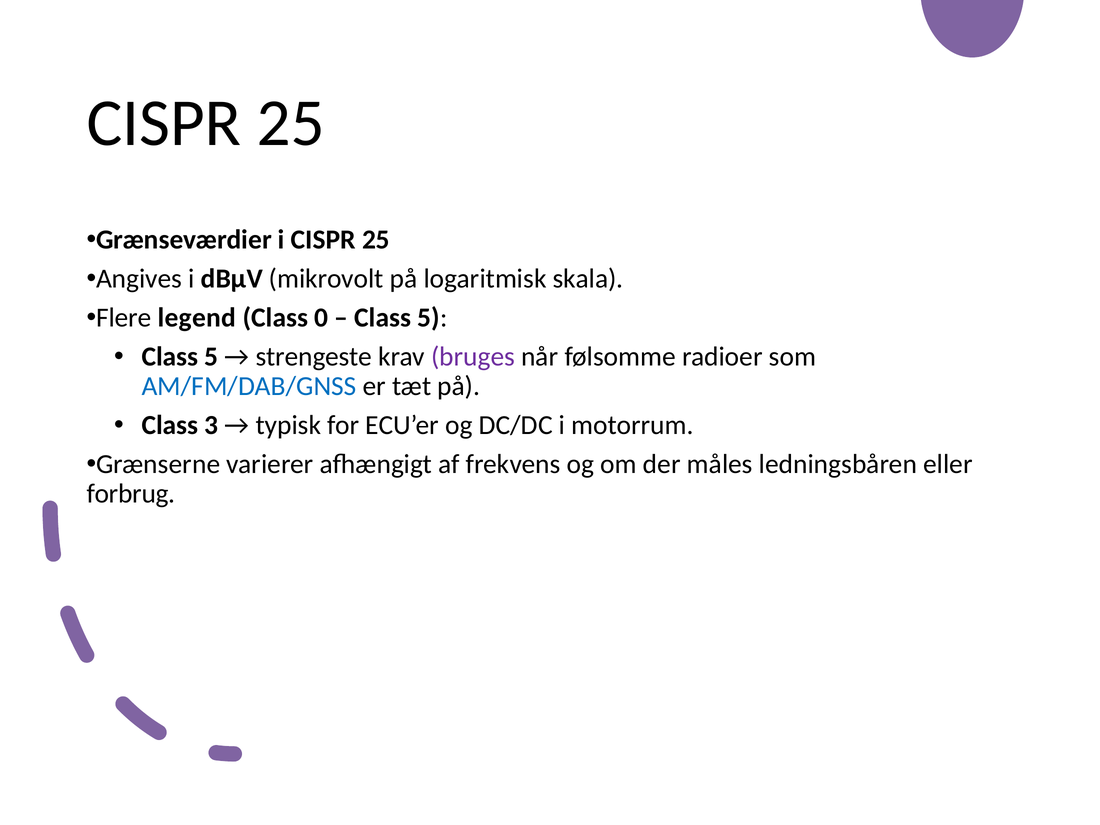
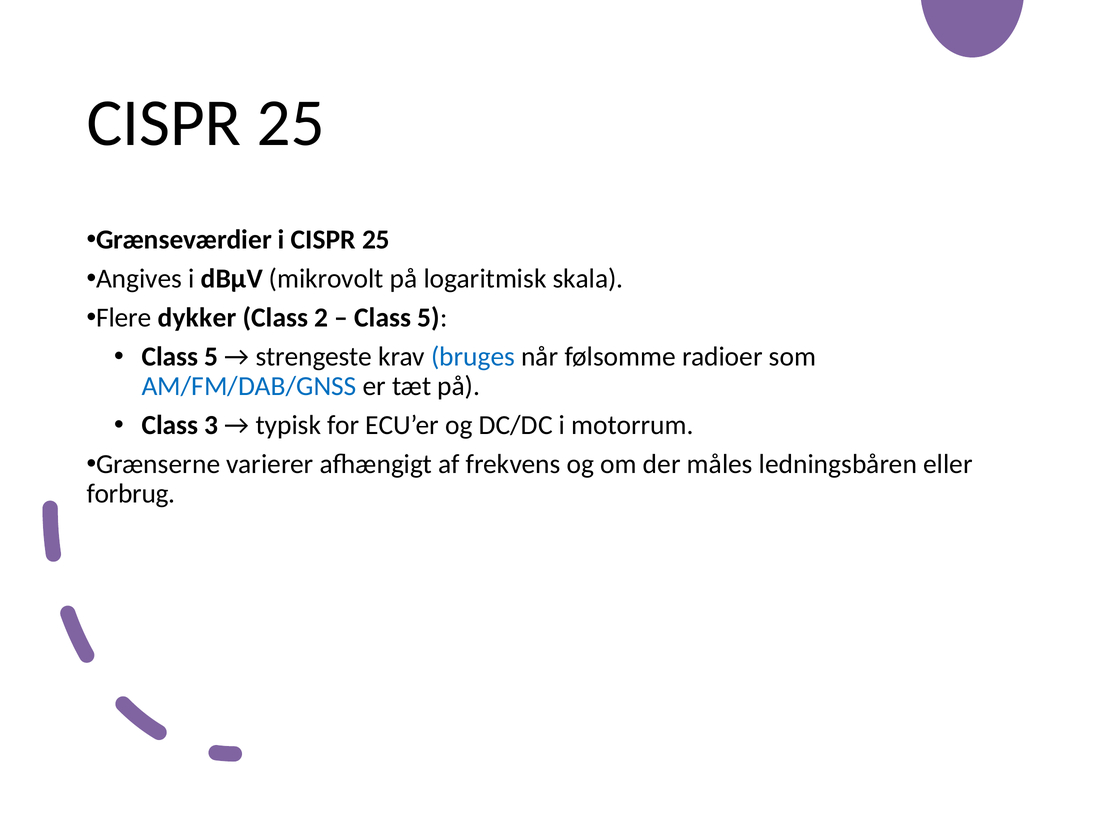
legend: legend -> dykker
0: 0 -> 2
bruges colour: purple -> blue
